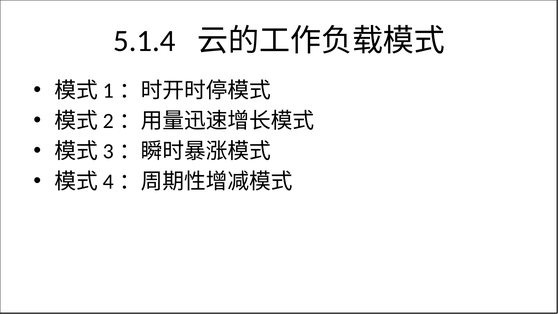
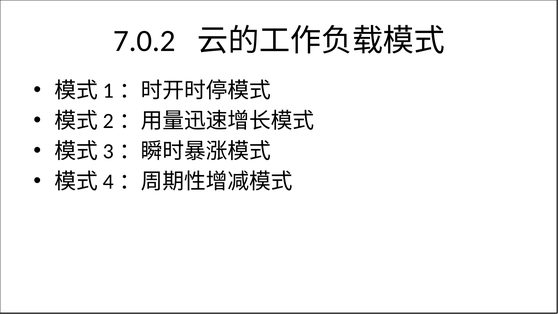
5.1.4: 5.1.4 -> 7.0.2
